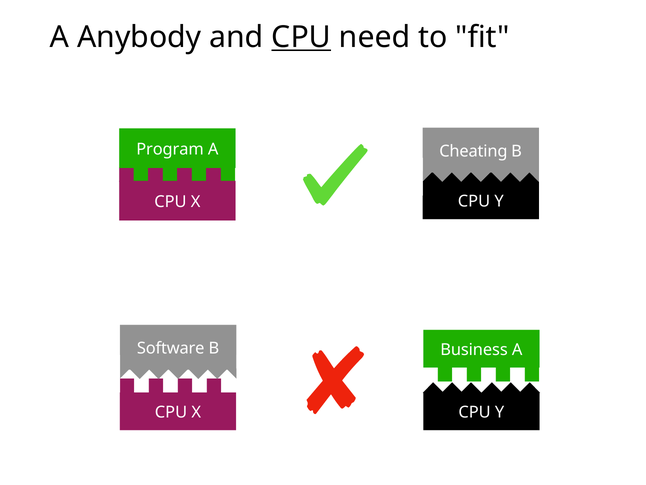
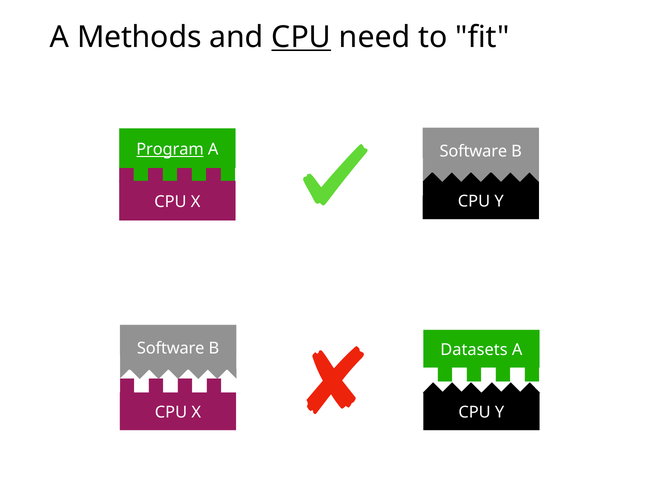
Anybody: Anybody -> Methods
Program underline: none -> present
Cheating at (473, 151): Cheating -> Software
Business: Business -> Datasets
